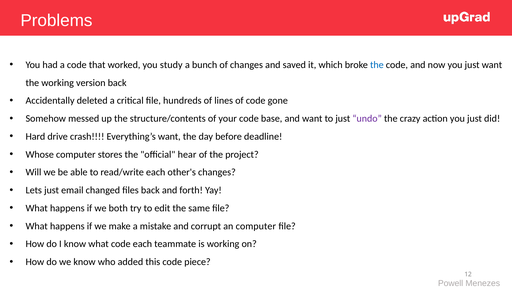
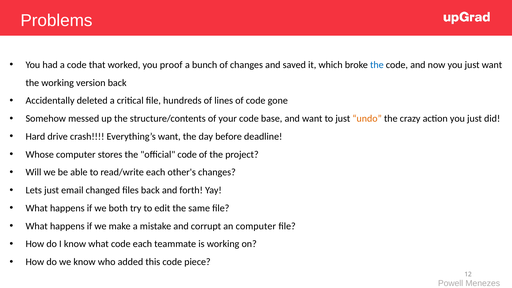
study: study -> proof
undo colour: purple -> orange
official hear: hear -> code
